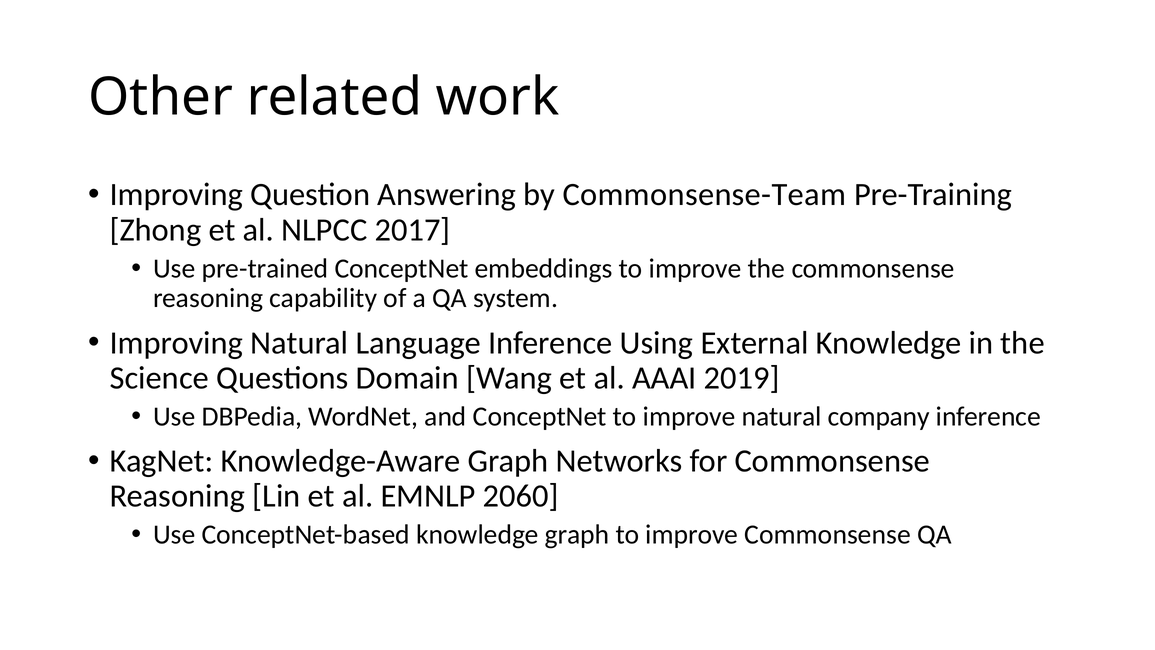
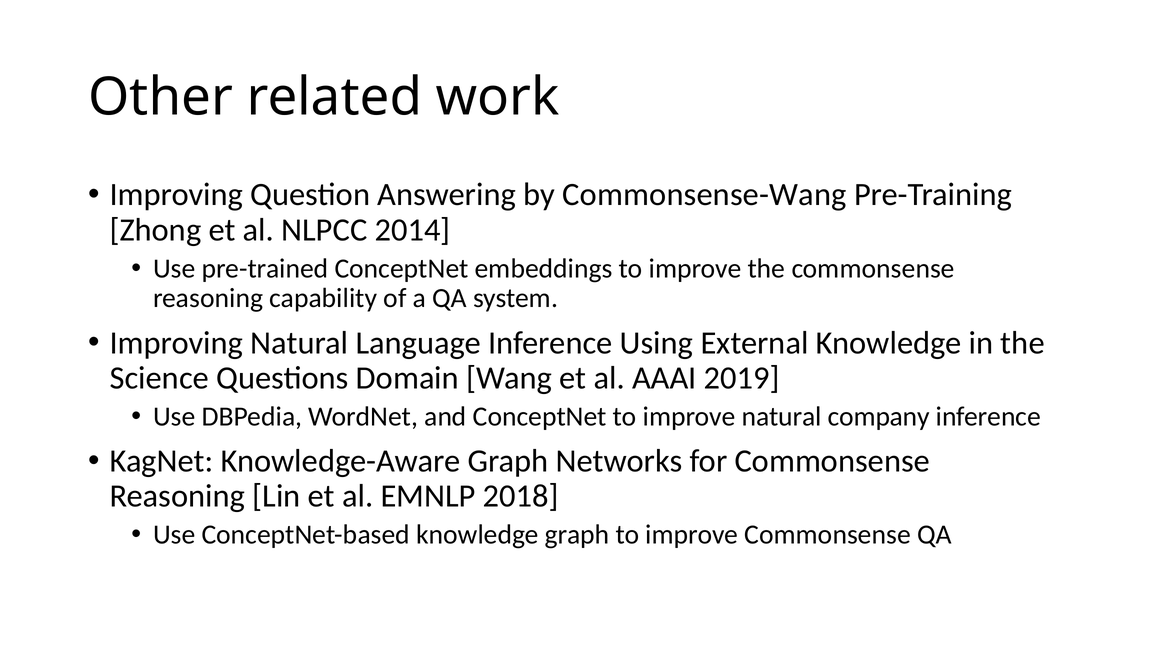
Commonsense-Team: Commonsense-Team -> Commonsense-Wang
2017: 2017 -> 2014
2060: 2060 -> 2018
